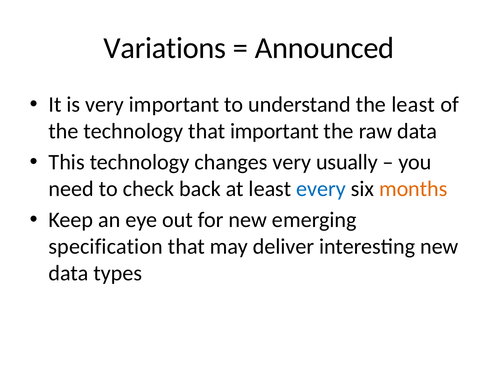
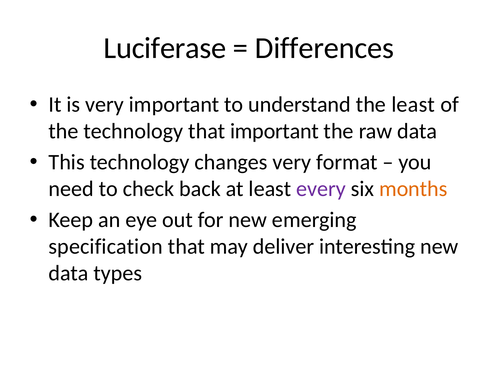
Variations: Variations -> Luciferase
Announced: Announced -> Differences
usually: usually -> format
every colour: blue -> purple
